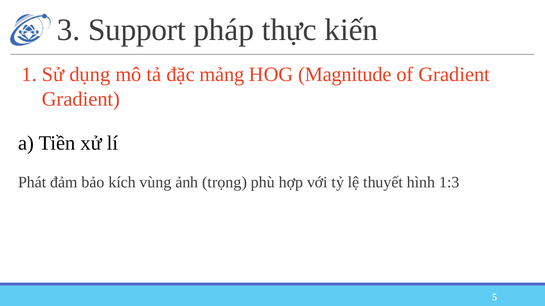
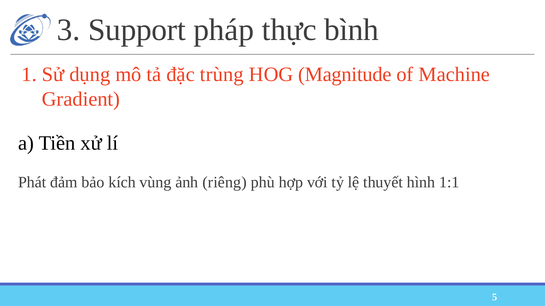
kiến: kiến -> bình
mảng: mảng -> trùng
of Gradient: Gradient -> Machine
trọng: trọng -> riêng
1:3: 1:3 -> 1:1
